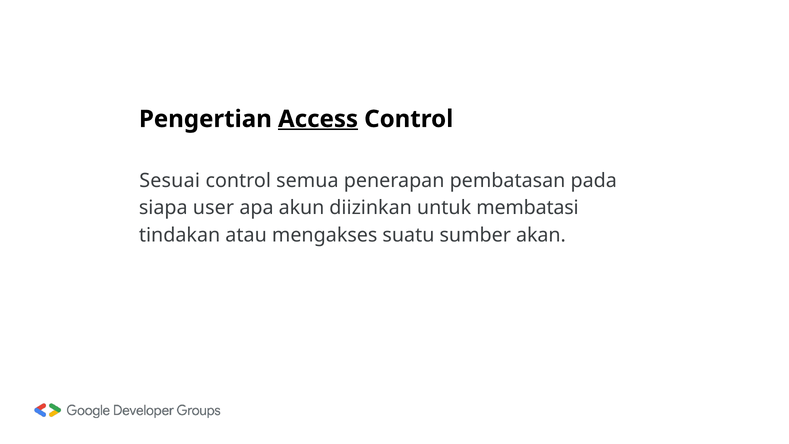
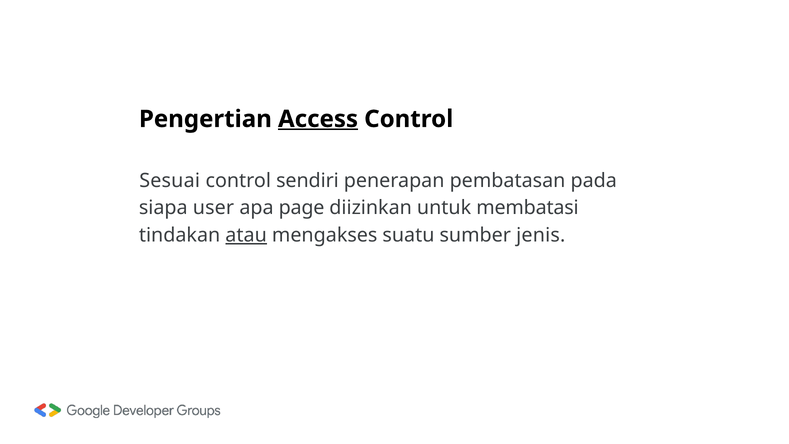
semua: semua -> sendiri
akun: akun -> page
atau underline: none -> present
akan: akan -> jenis
